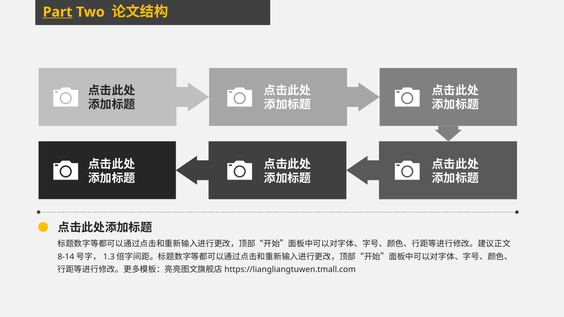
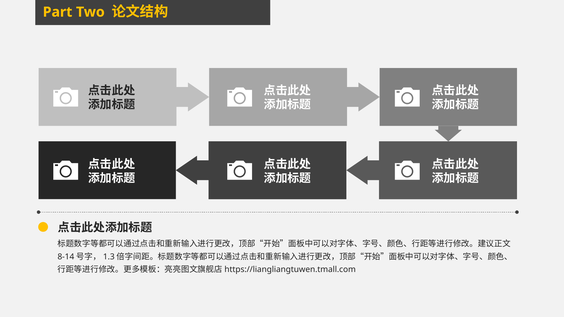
Part underline: present -> none
